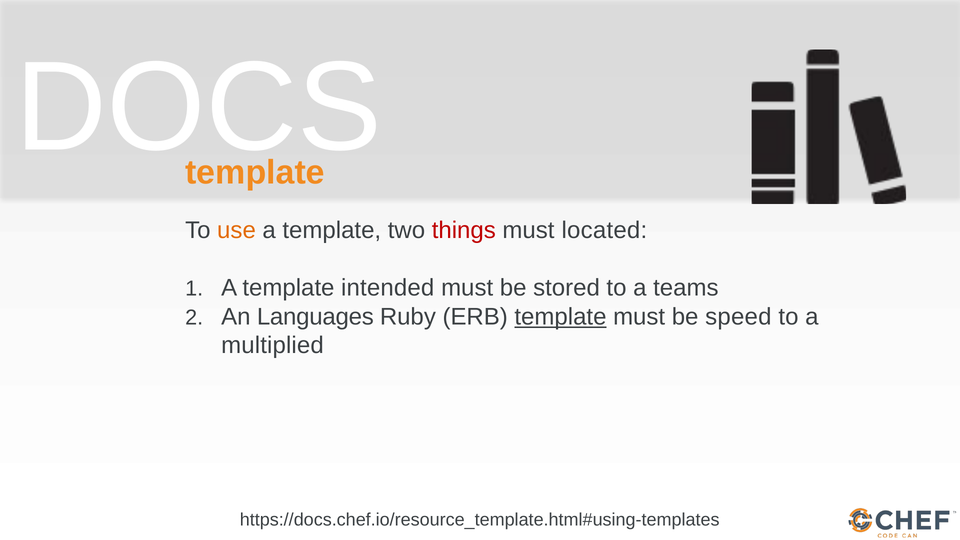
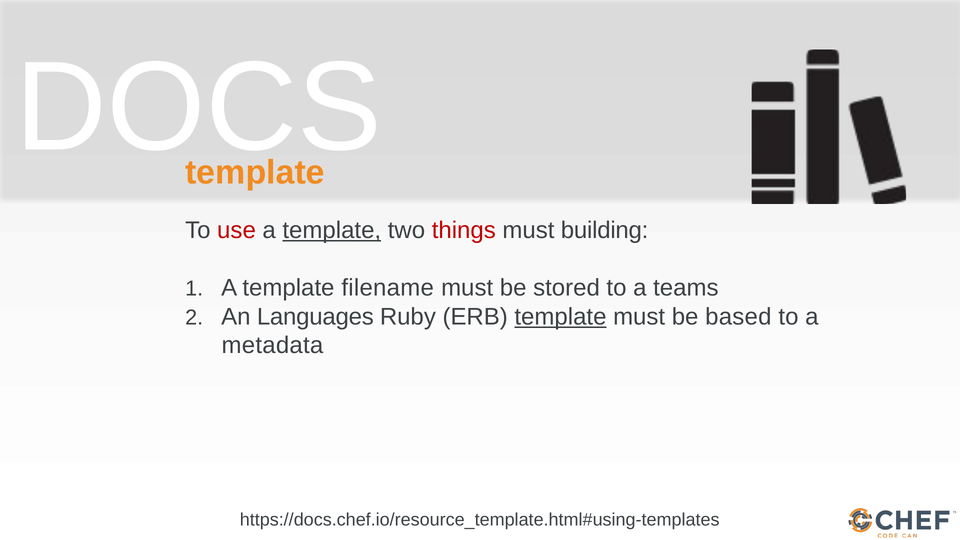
use colour: orange -> red
template at (332, 230) underline: none -> present
located: located -> building
intended: intended -> filename
speed: speed -> based
multiplied: multiplied -> metadata
